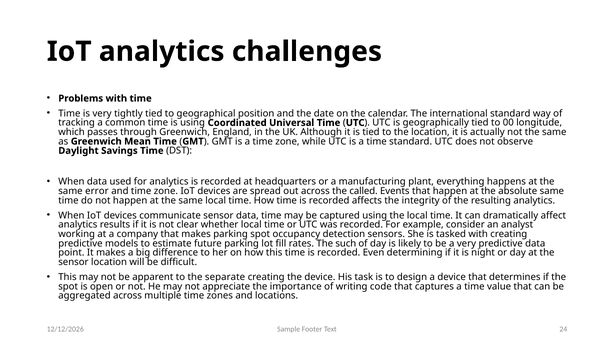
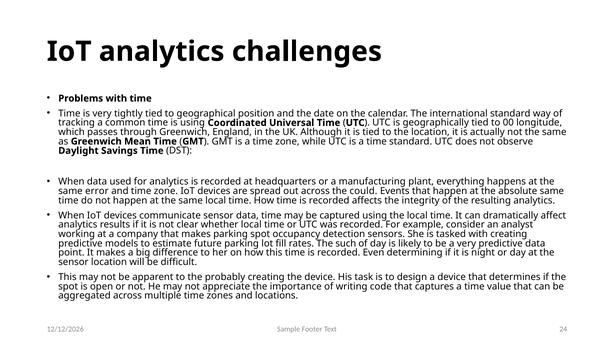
called: called -> could
separate: separate -> probably
